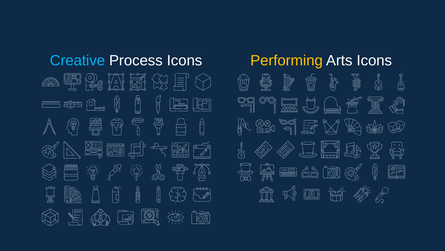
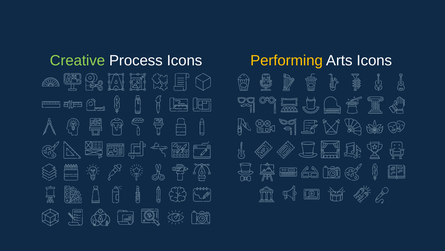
Creative colour: light blue -> light green
